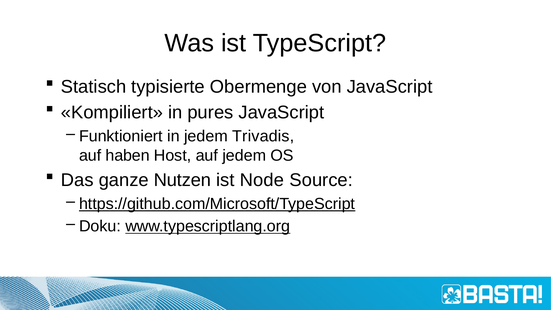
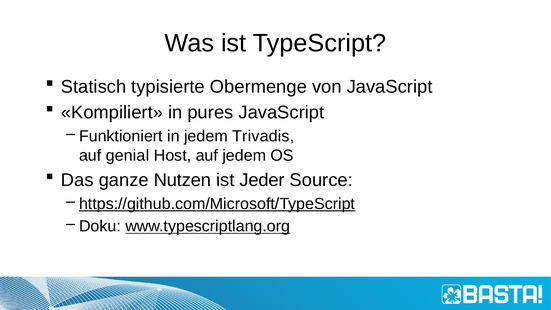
haben: haben -> genial
Node: Node -> Jeder
